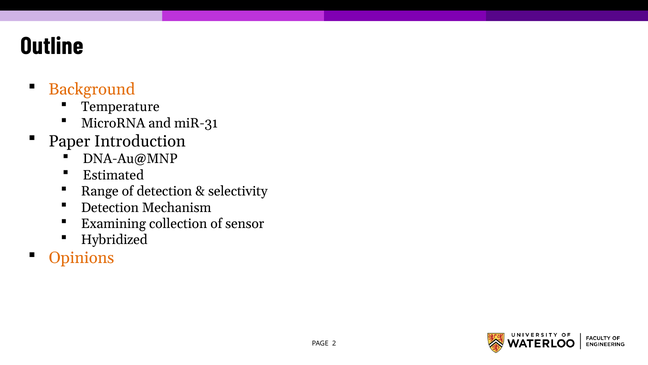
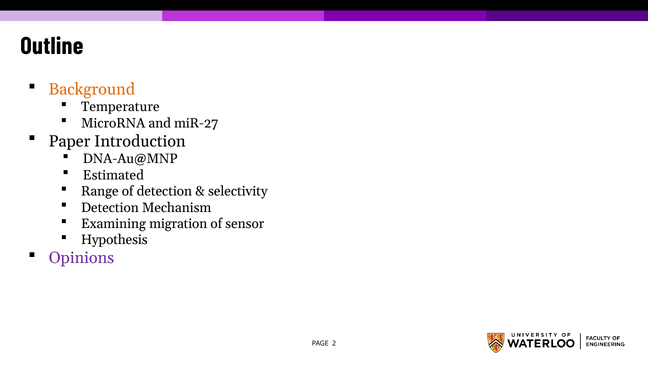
miR-31: miR-31 -> miR-27
collection: collection -> migration
Hybridized: Hybridized -> Hypothesis
Opinions colour: orange -> purple
